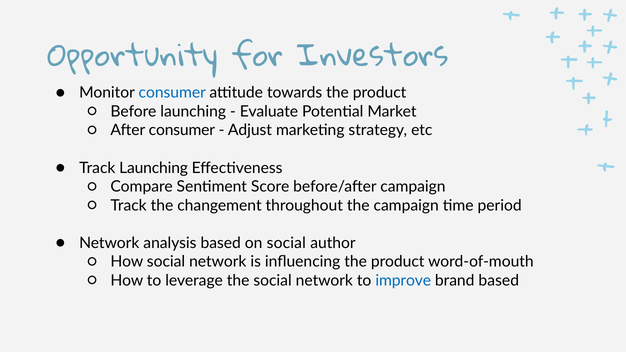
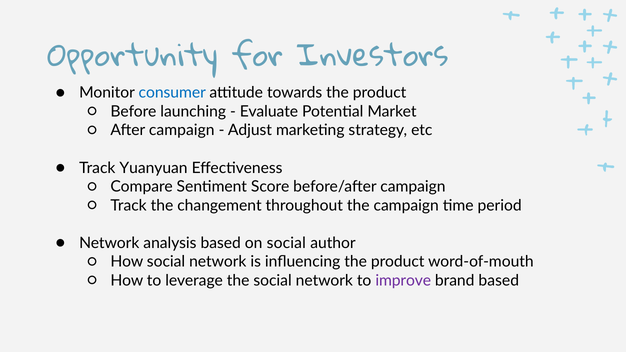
After consumer: consumer -> campaign
Track Launching: Launching -> Yuanyuan
improve colour: blue -> purple
